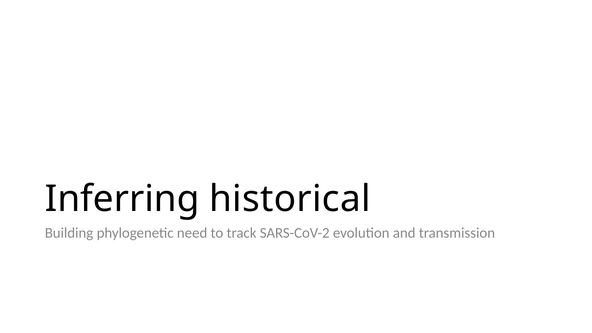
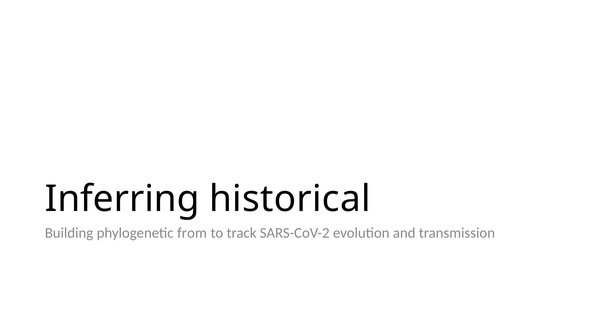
need: need -> from
